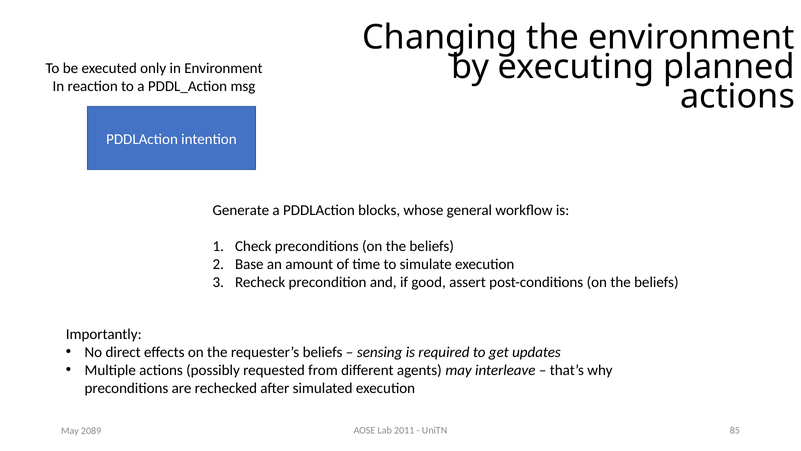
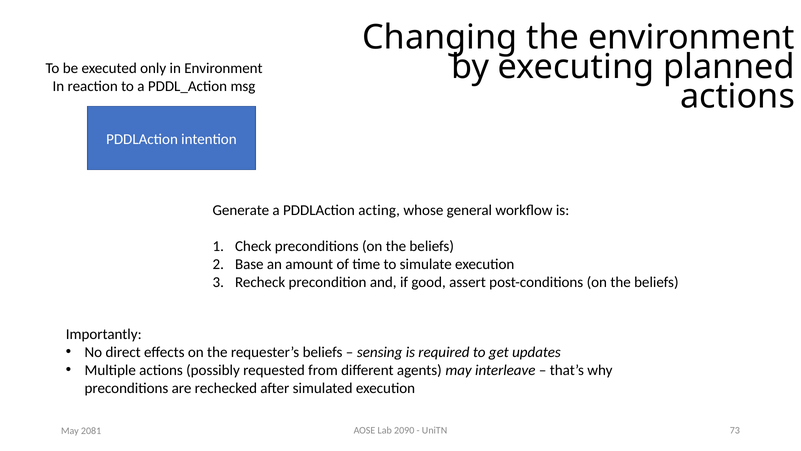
blocks: blocks -> acting
2011: 2011 -> 2090
85: 85 -> 73
2089: 2089 -> 2081
